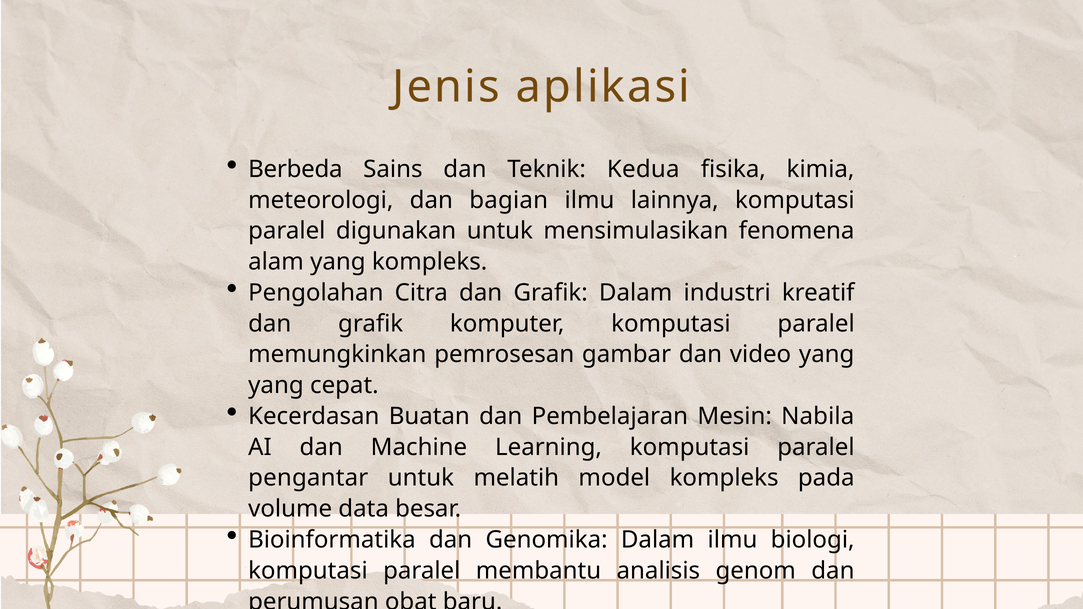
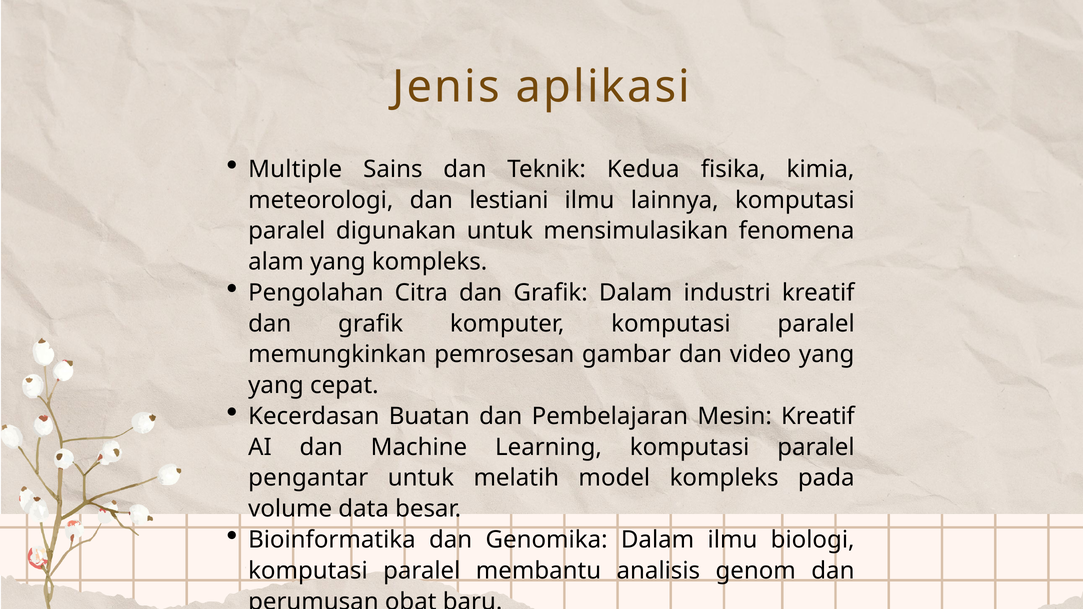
Berbeda: Berbeda -> Multiple
bagian: bagian -> lestiani
Mesin Nabila: Nabila -> Kreatif
